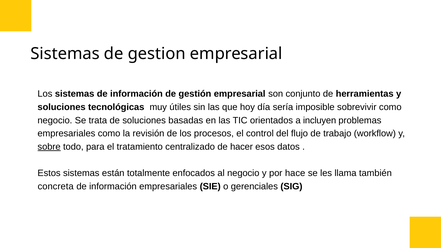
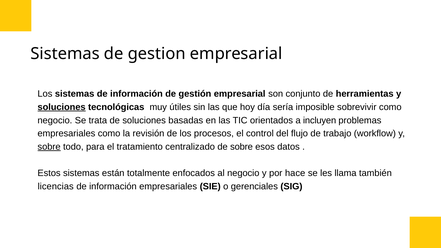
soluciones at (62, 107) underline: none -> present
de hacer: hacer -> sobre
concreta: concreta -> licencias
